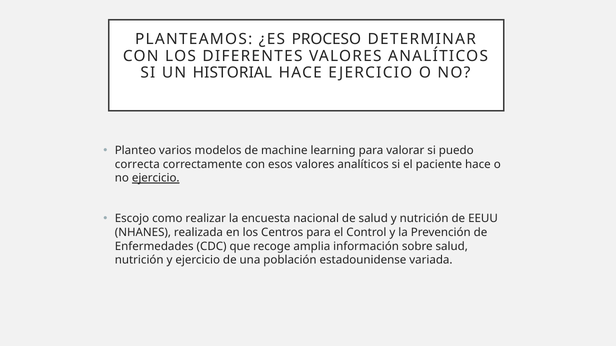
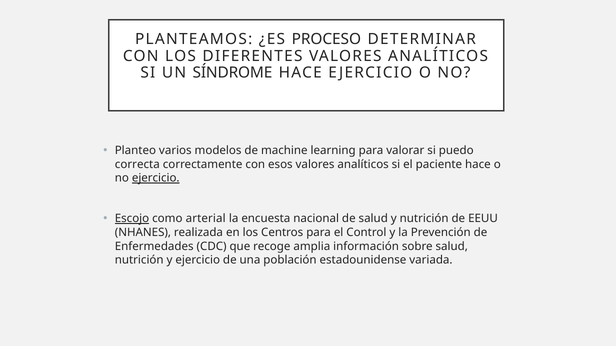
HISTORIAL: HISTORIAL -> SÍNDROME
Escojo underline: none -> present
realizar: realizar -> arterial
